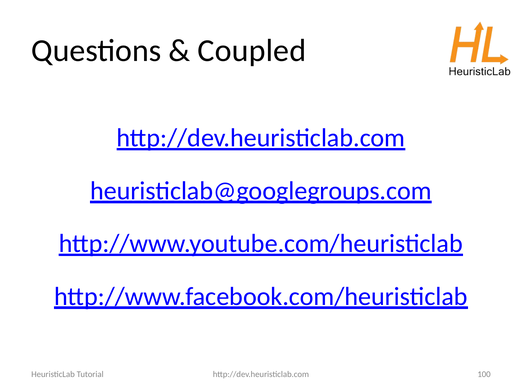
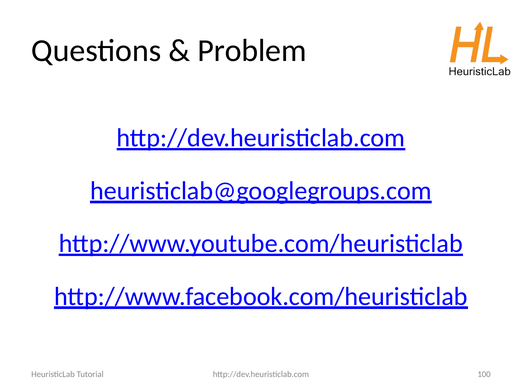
Coupled: Coupled -> Problem
